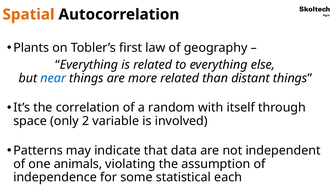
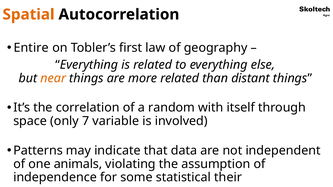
Plants: Plants -> Entire
near colour: blue -> orange
2: 2 -> 7
each: each -> their
